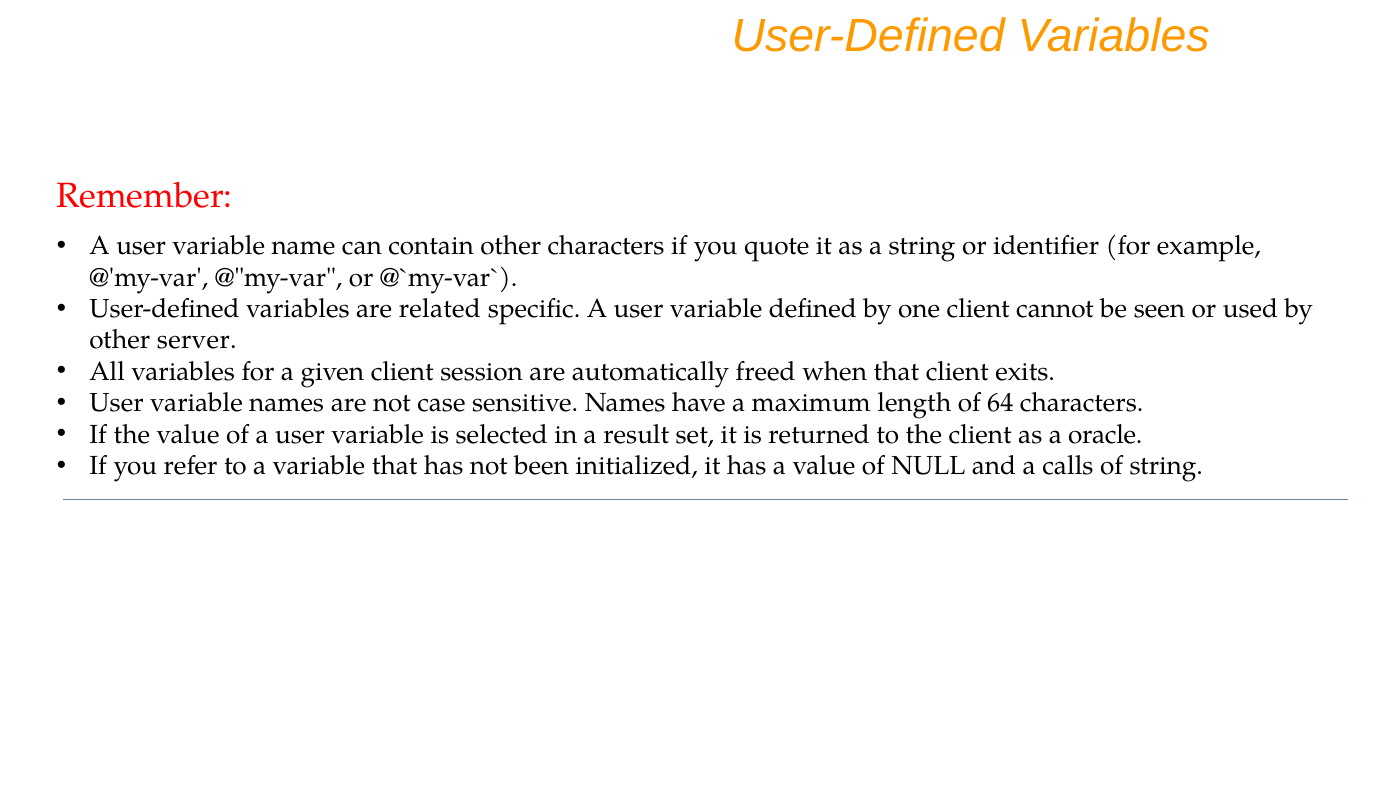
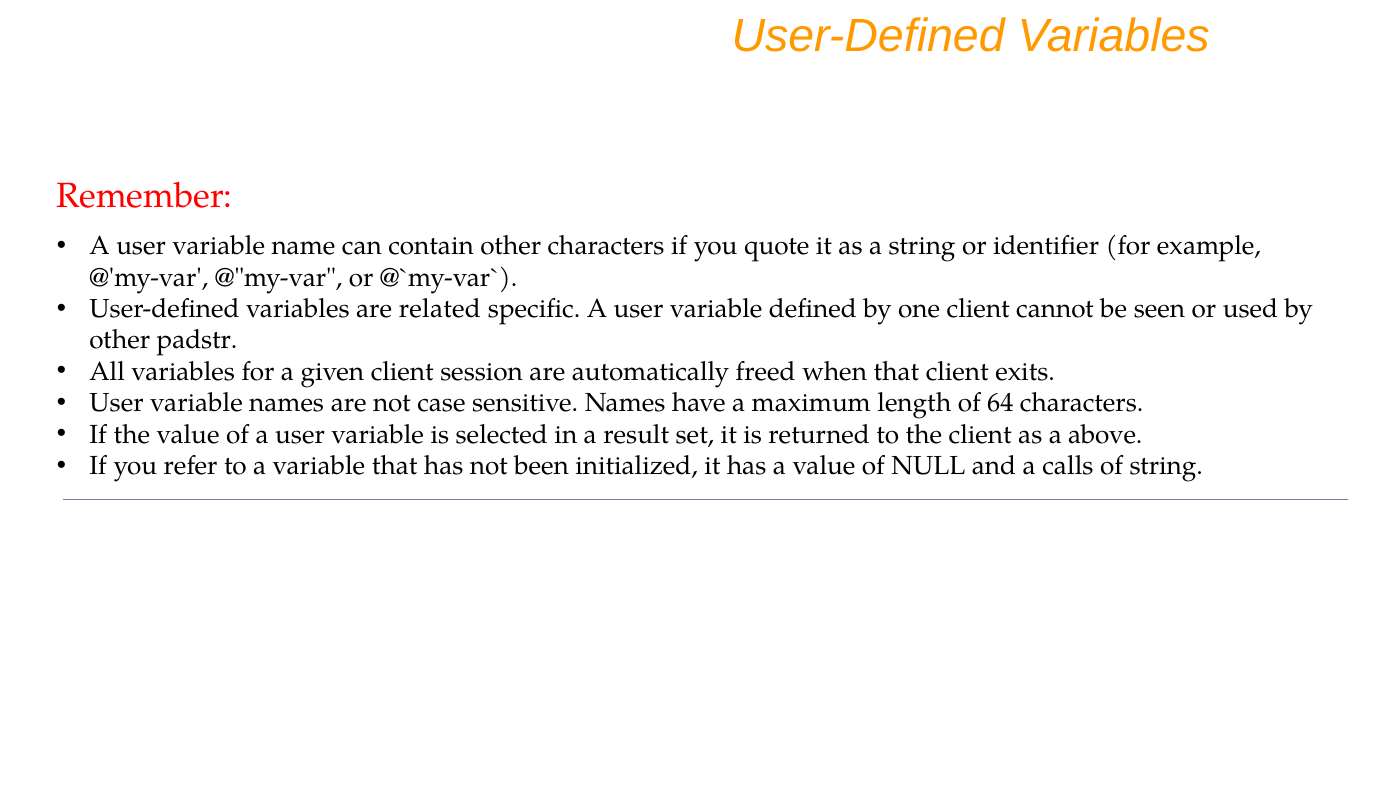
server: server -> padstr
oracle: oracle -> above
